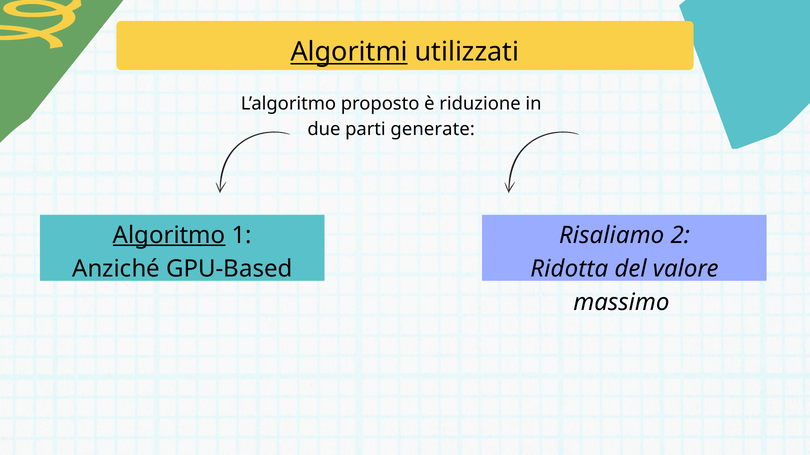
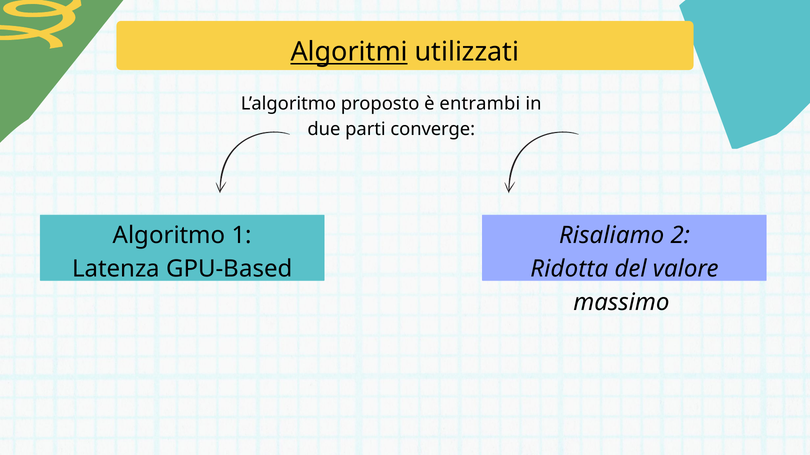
riduzione: riduzione -> entrambi
generate: generate -> converge
Algoritmo underline: present -> none
Anziché: Anziché -> Latenza
